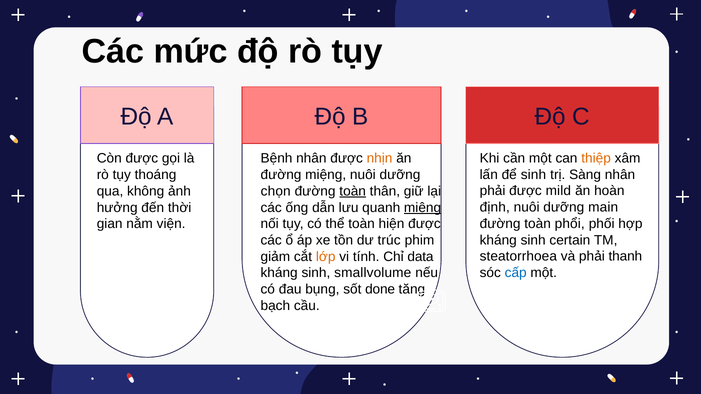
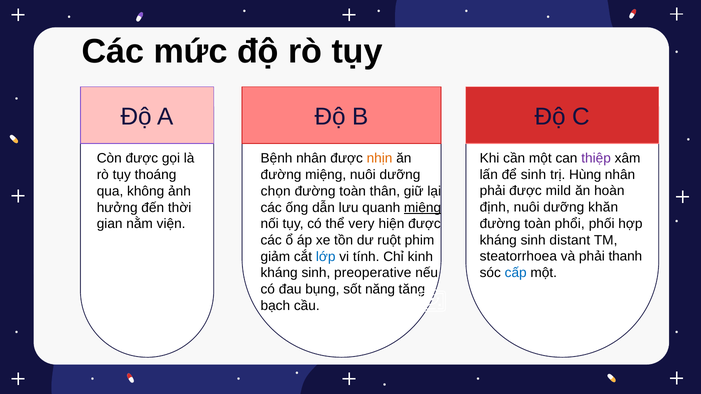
thiệp colour: orange -> purple
Sàng: Sàng -> Hùng
toàn at (353, 191) underline: present -> none
main: main -> khăn
thể toàn: toàn -> very
certain: certain -> distant
trúc: trúc -> ruột
lớp colour: orange -> blue
data: data -> kinh
smallvolume: smallvolume -> preoperative
done: done -> năng
